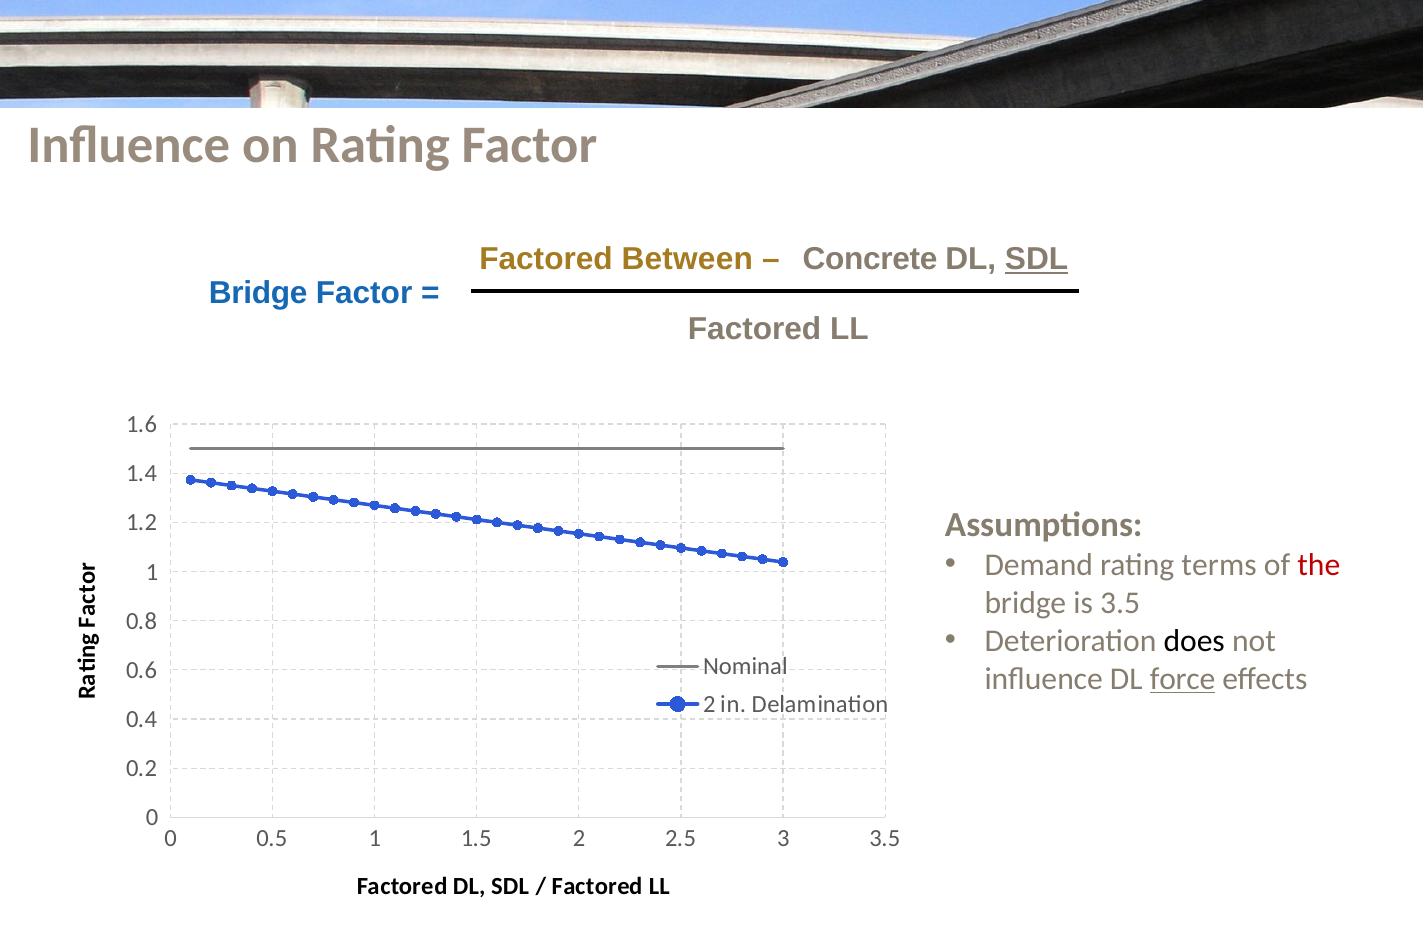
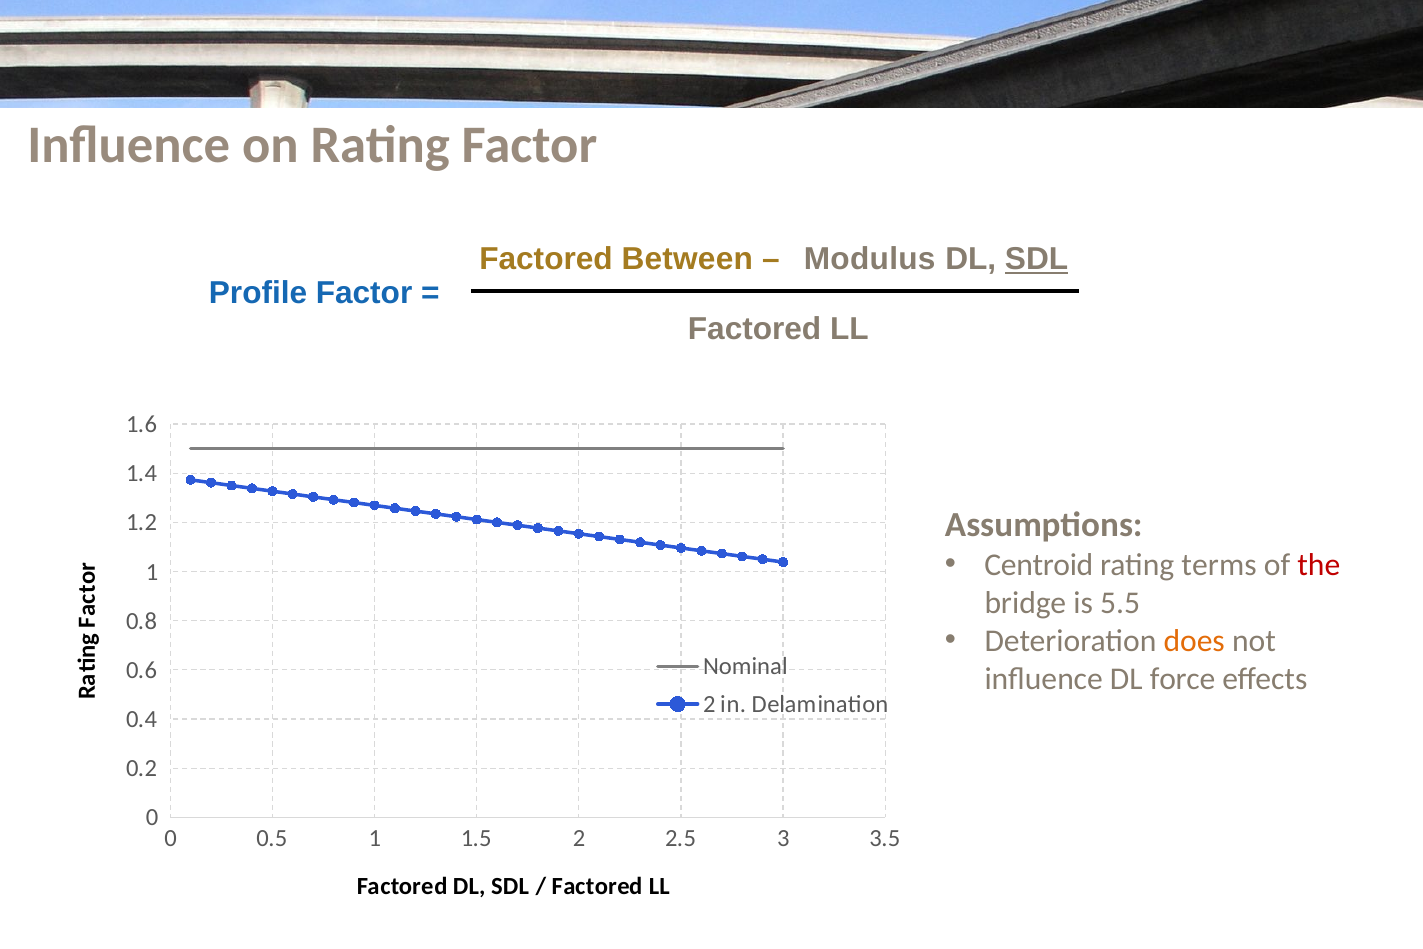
Concrete: Concrete -> Modulus
Bridge at (258, 293): Bridge -> Profile
Demand: Demand -> Centroid
is 3.5: 3.5 -> 5.5
does colour: black -> orange
force underline: present -> none
